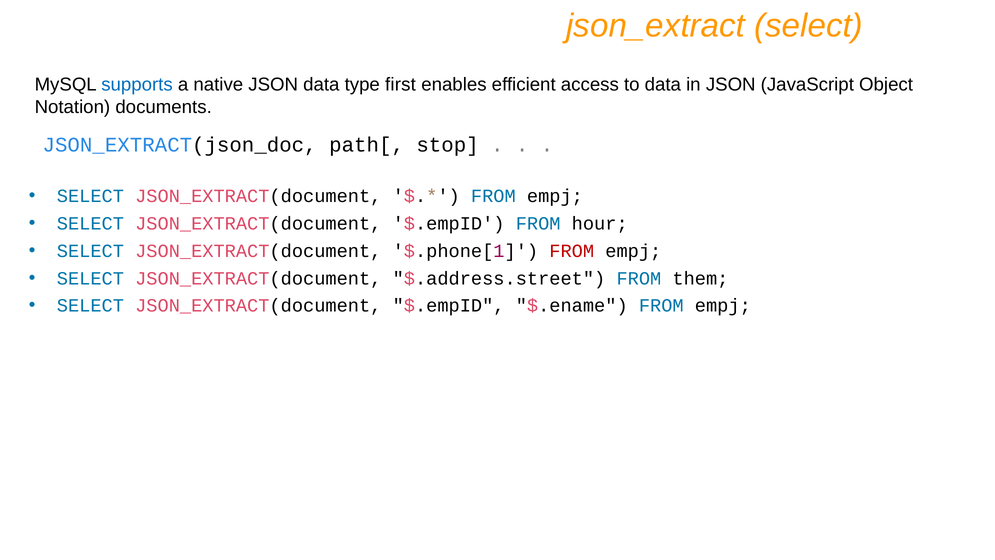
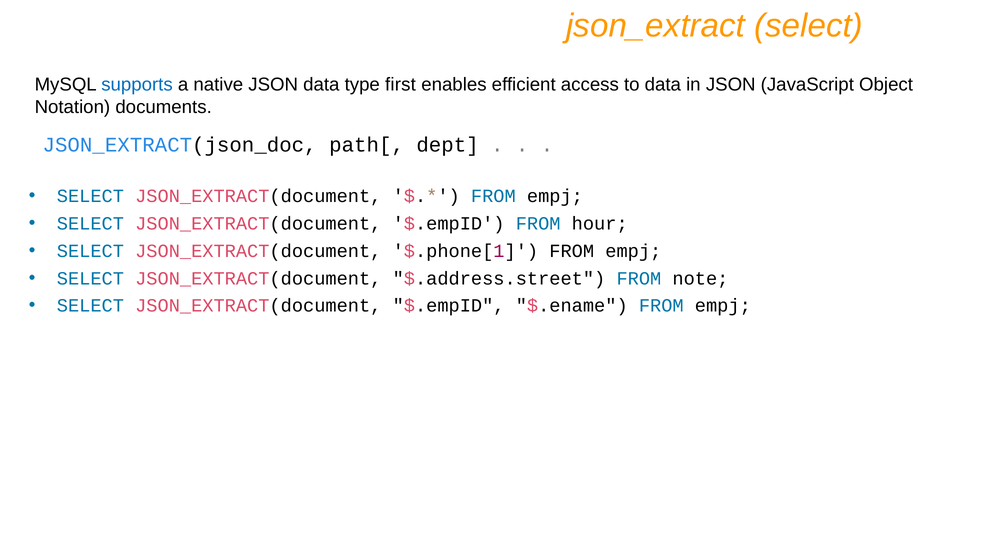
stop: stop -> dept
FROM at (572, 251) colour: red -> black
them: them -> note
